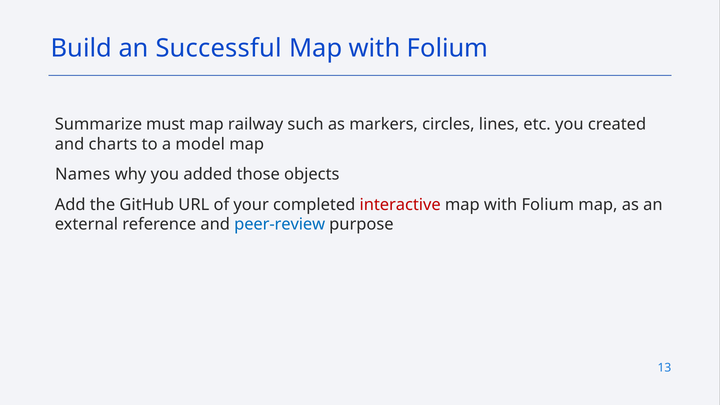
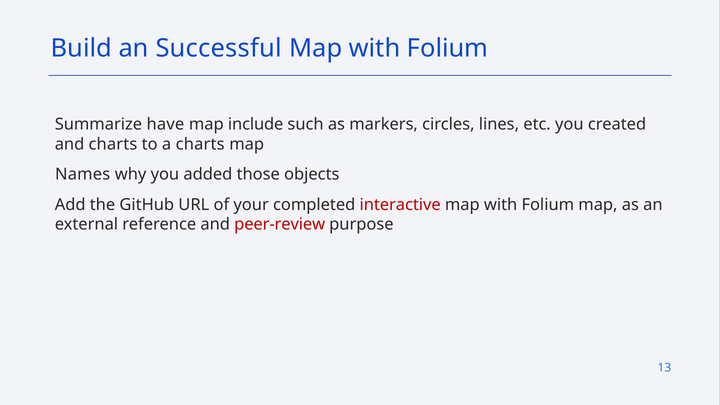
must: must -> have
railway: railway -> include
a model: model -> charts
peer-review colour: blue -> red
